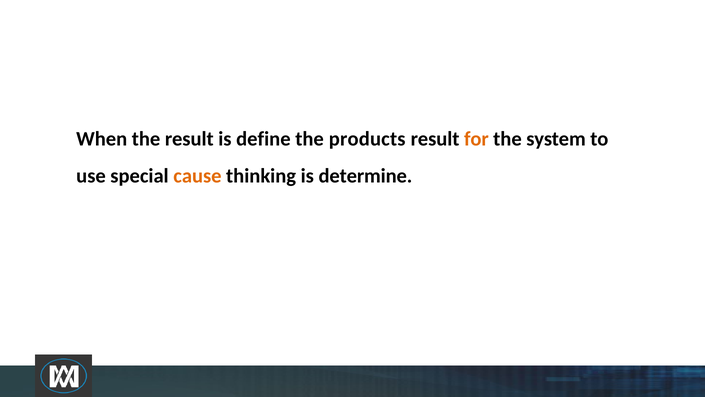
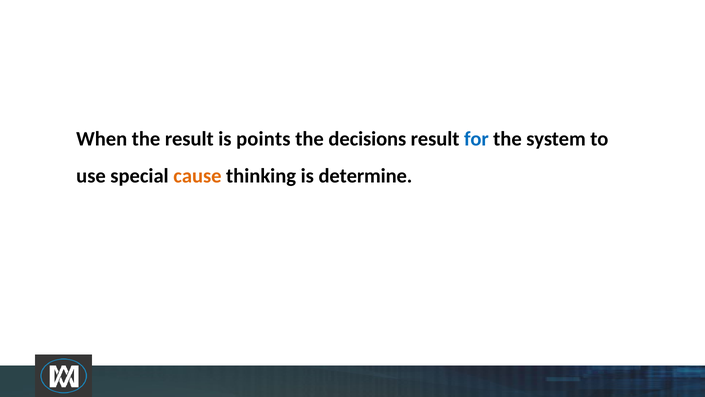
define: define -> points
products: products -> decisions
for colour: orange -> blue
